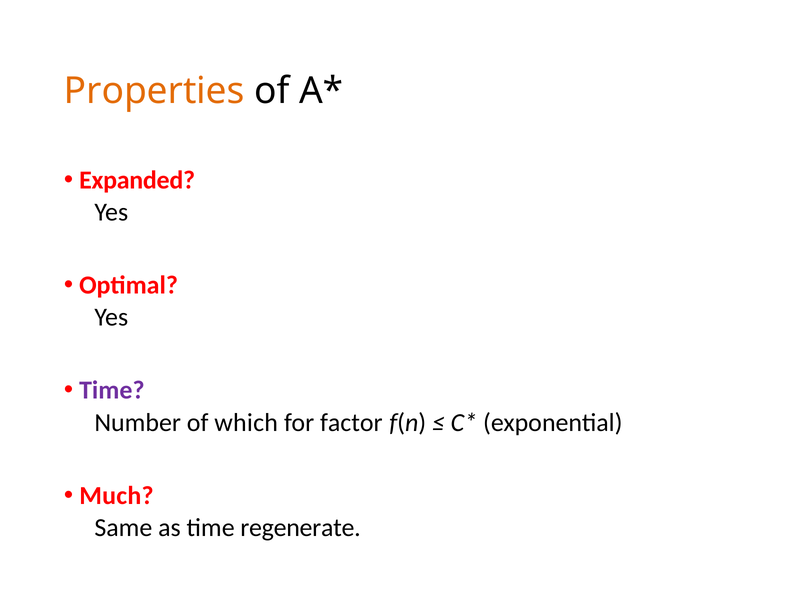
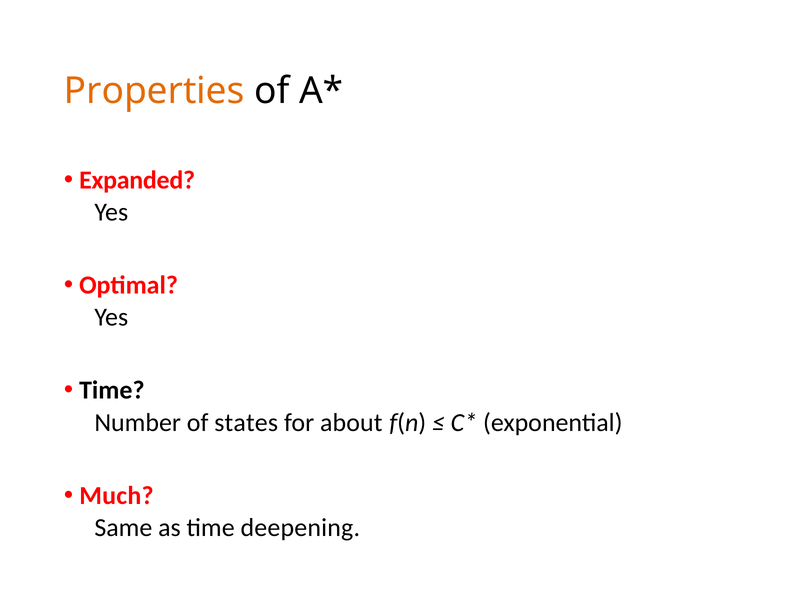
Time at (112, 390) colour: purple -> black
which: which -> states
factor: factor -> about
regenerate: regenerate -> deepening
